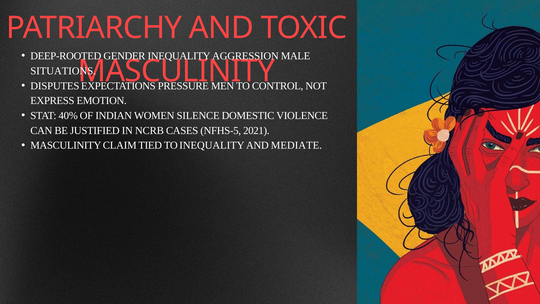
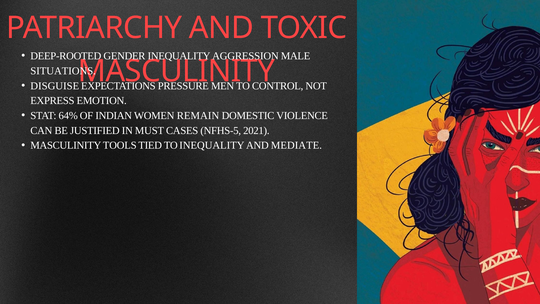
DISPUTES: DISPUTES -> DISGUISE
40%: 40% -> 64%
SILENCE: SILENCE -> REMAIN
NCRB: NCRB -> MUST
CLAIM: CLAIM -> TOOLS
